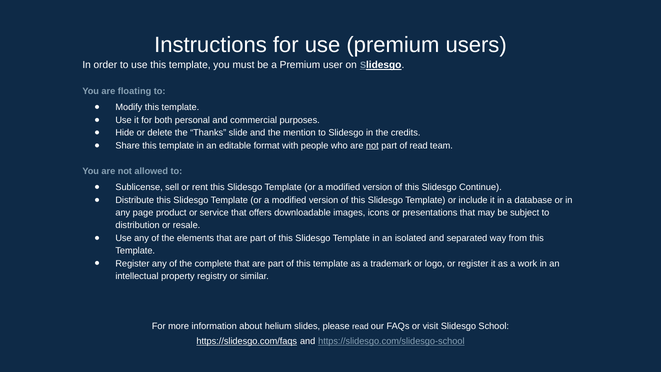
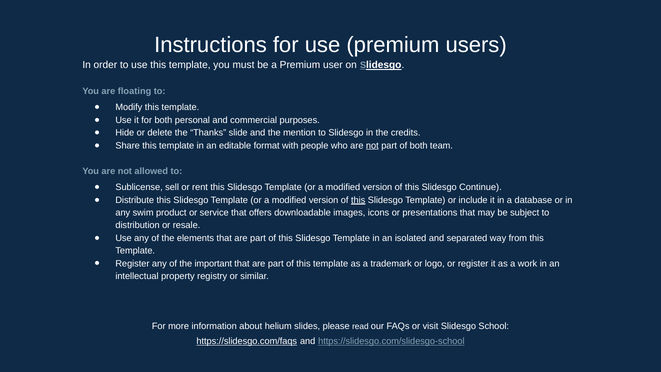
of read: read -> both
this at (358, 200) underline: none -> present
page: page -> swim
complete: complete -> important
